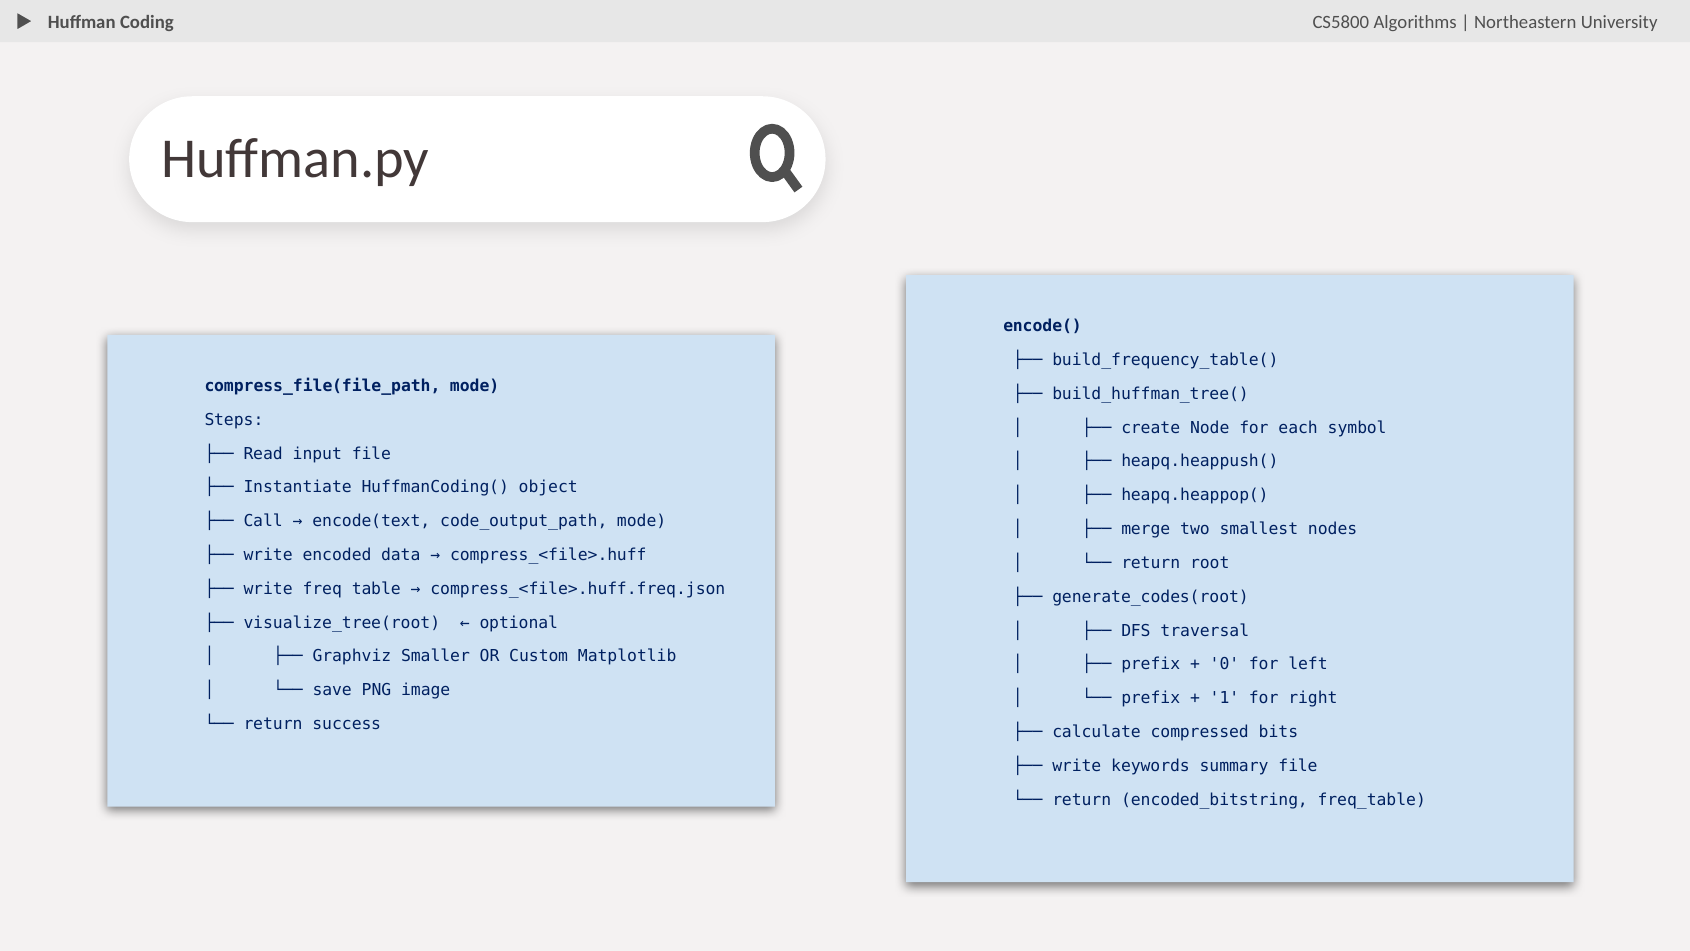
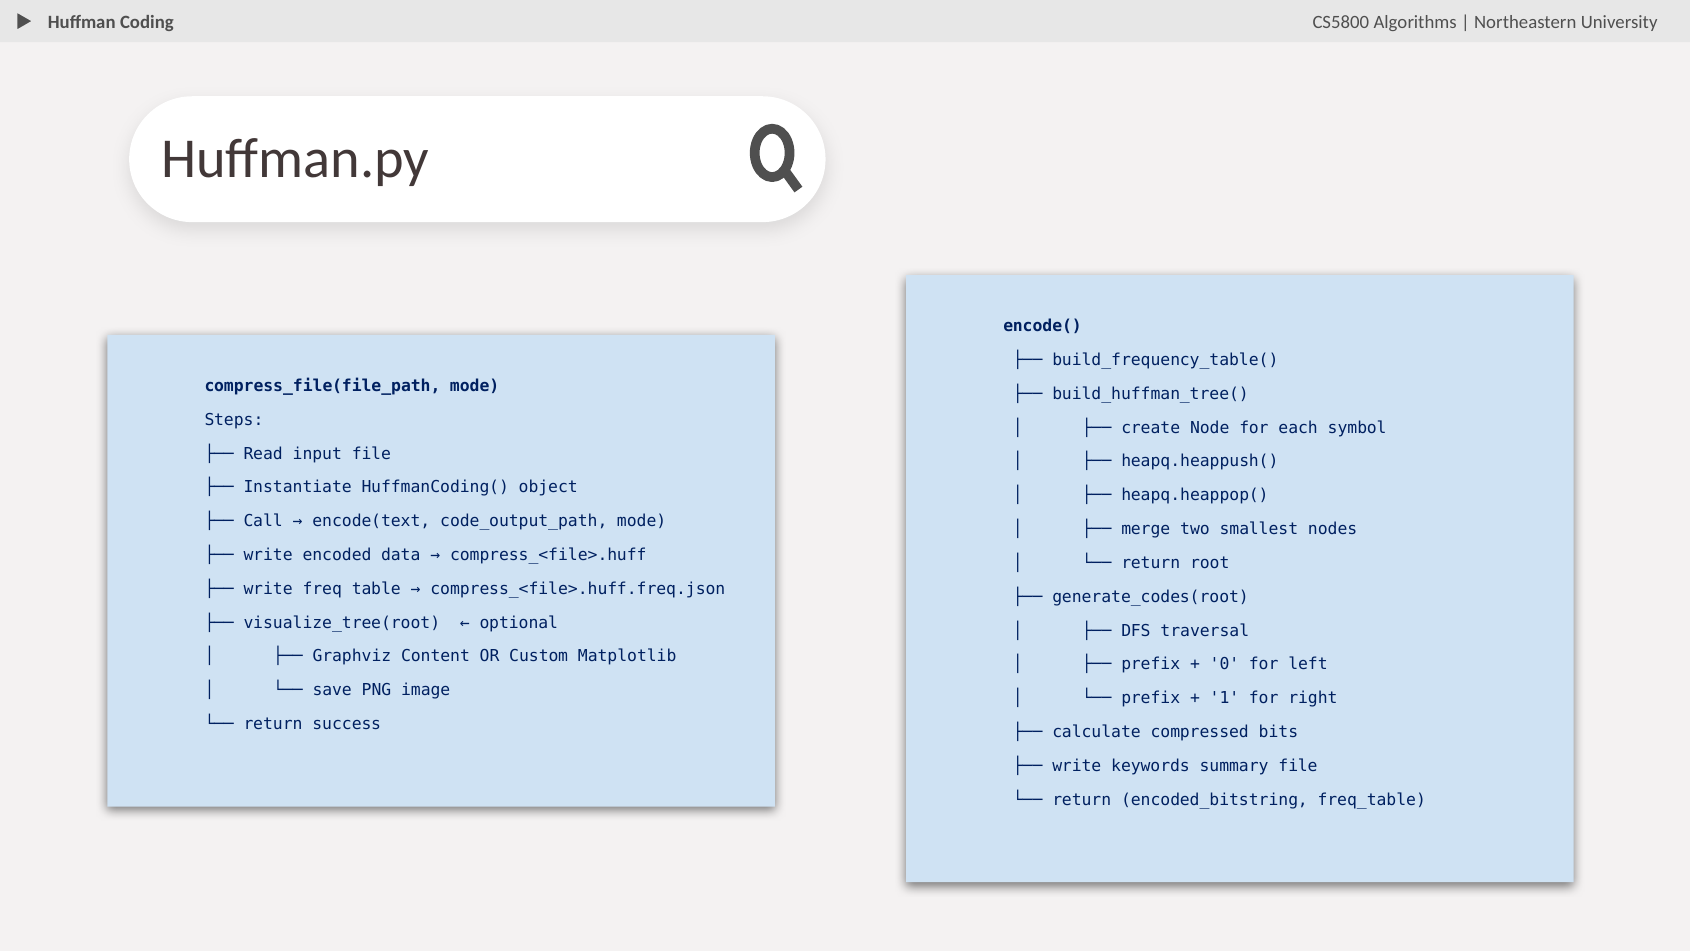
Smaller: Smaller -> Content
